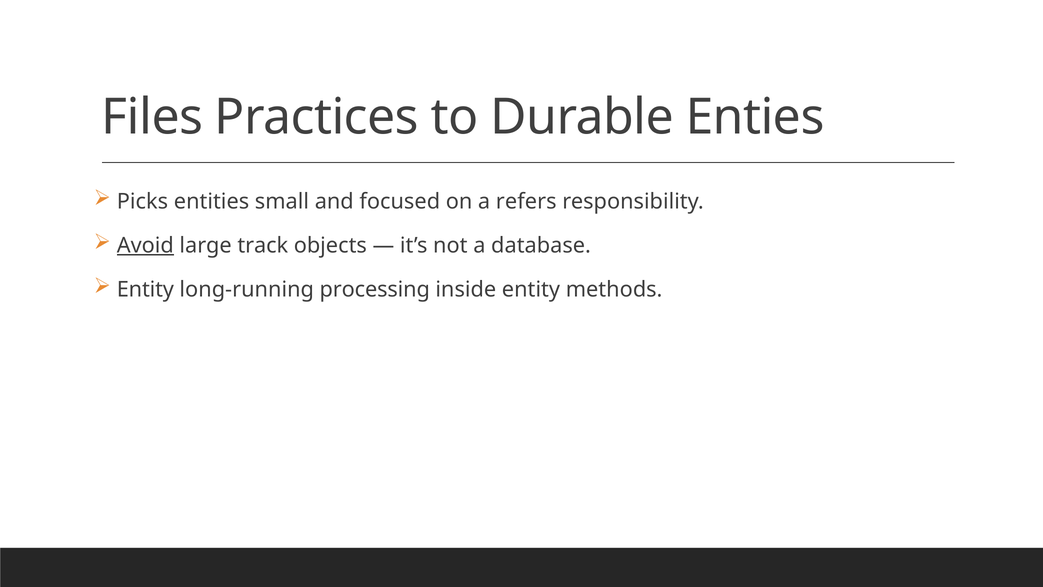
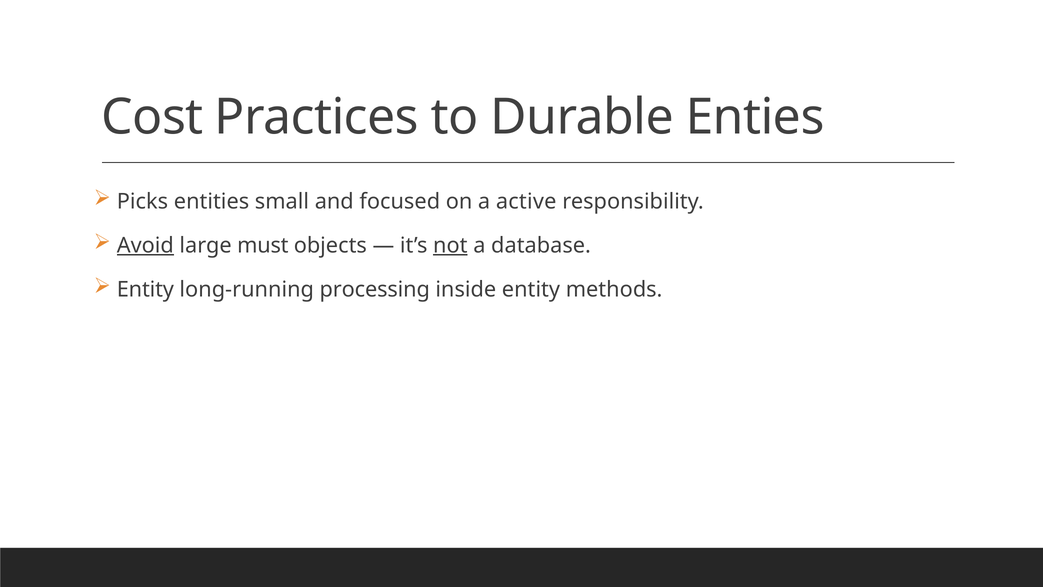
Files: Files -> Cost
refers: refers -> active
track: track -> must
not underline: none -> present
